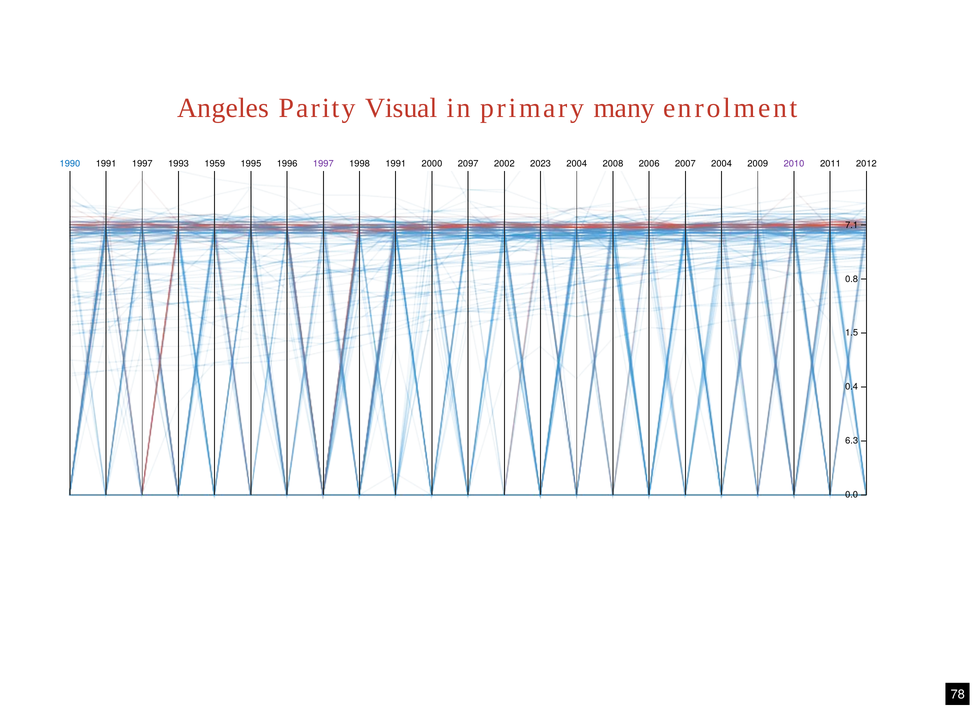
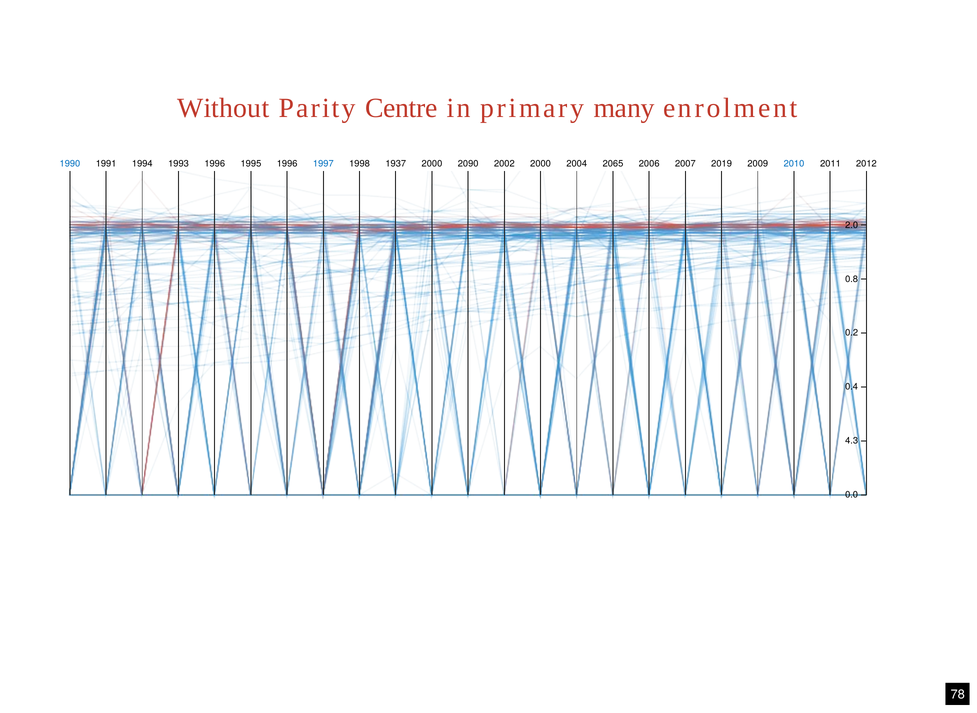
Angeles: Angeles -> Without
Visual: Visual -> Centre
1991 1997: 1997 -> 1994
1993 1959: 1959 -> 1996
1997 at (323, 163) colour: purple -> blue
1998 1991: 1991 -> 1937
2097: 2097 -> 2090
2002 2023: 2023 -> 2000
2008: 2008 -> 2065
2007 2004: 2004 -> 2019
2010 colour: purple -> blue
7.1: 7.1 -> 2.0
1.5: 1.5 -> 0.2
6.3: 6.3 -> 4.3
